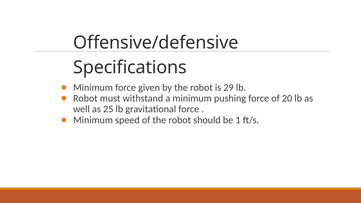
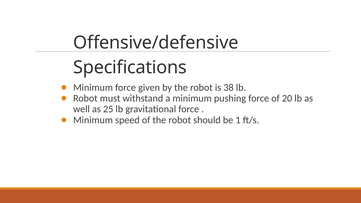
29: 29 -> 38
